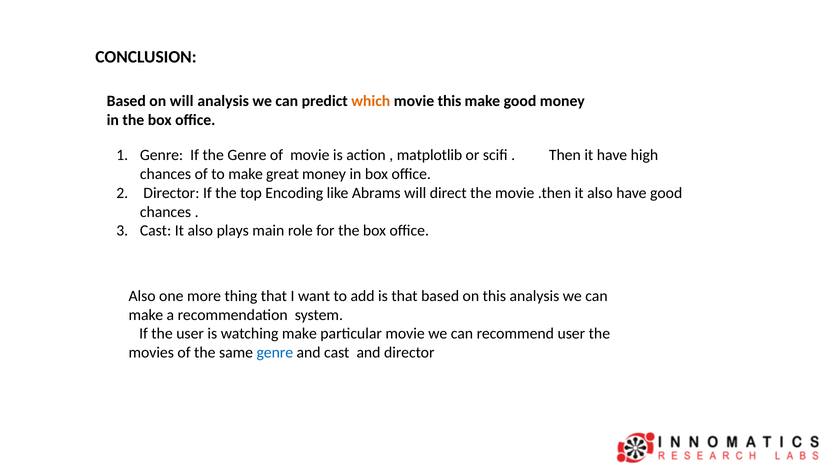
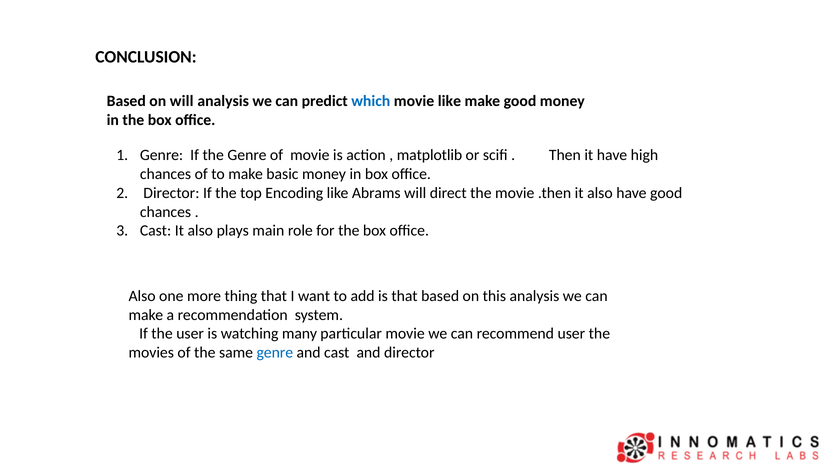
which colour: orange -> blue
movie this: this -> like
great: great -> basic
watching make: make -> many
